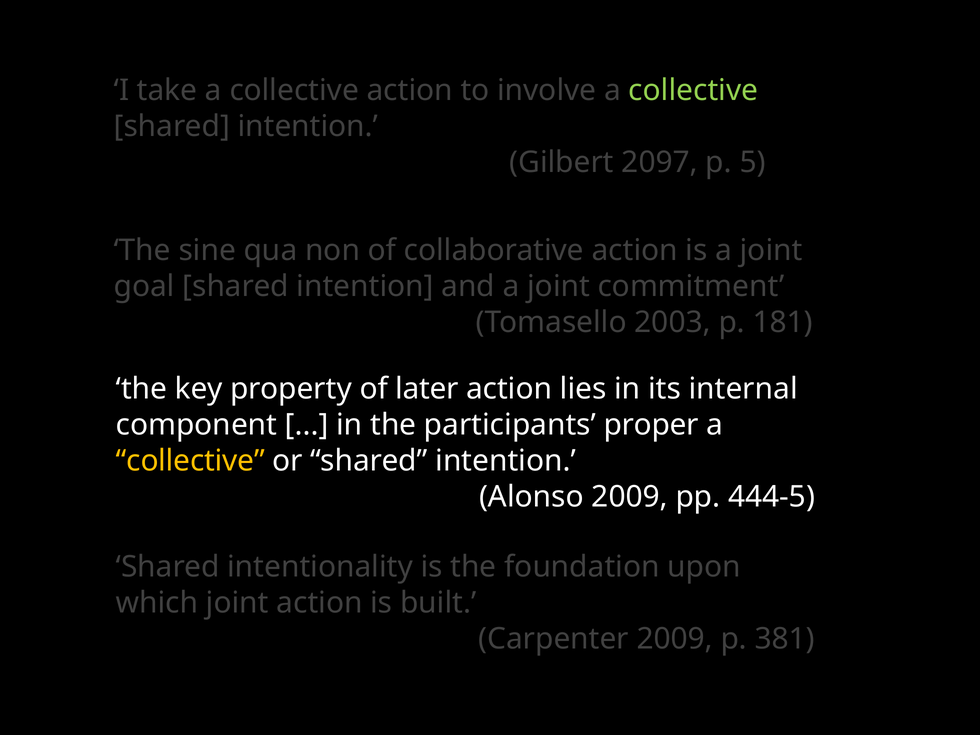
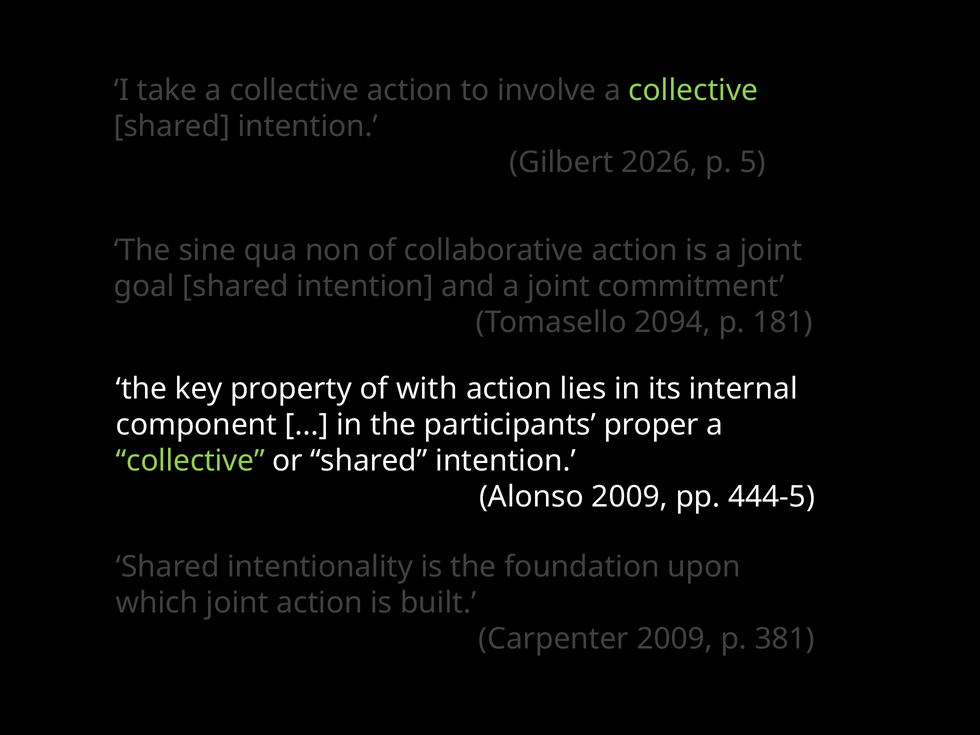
2097: 2097 -> 2026
2003: 2003 -> 2094
later: later -> with
collective at (190, 461) colour: yellow -> light green
